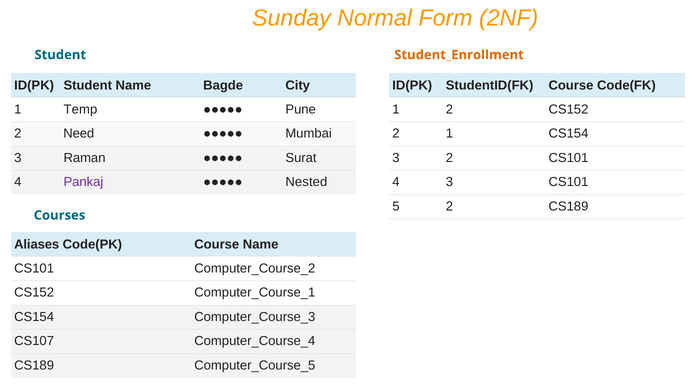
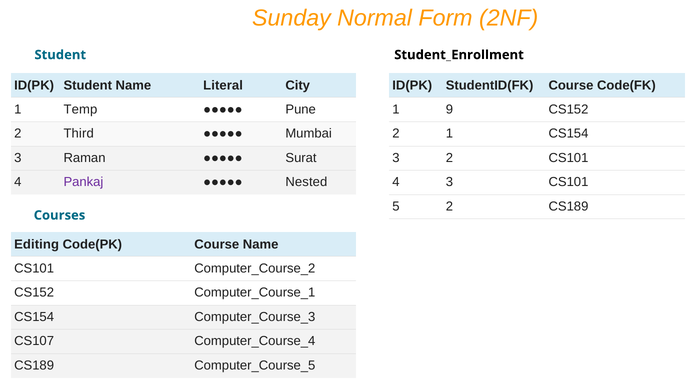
Student_Enrollment colour: orange -> black
Bagde: Bagde -> Literal
1 2: 2 -> 9
Need: Need -> Third
Aliases: Aliases -> Editing
